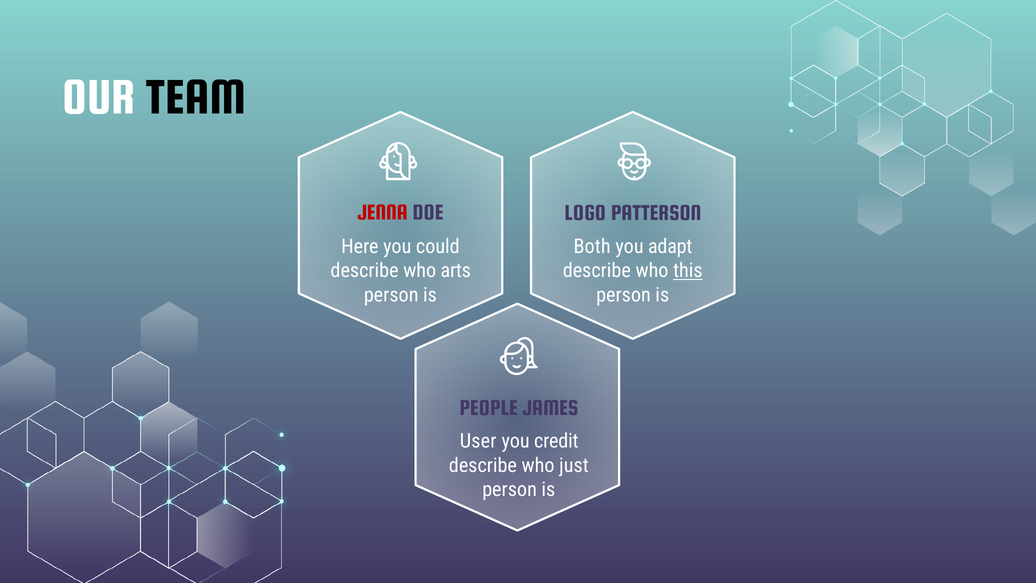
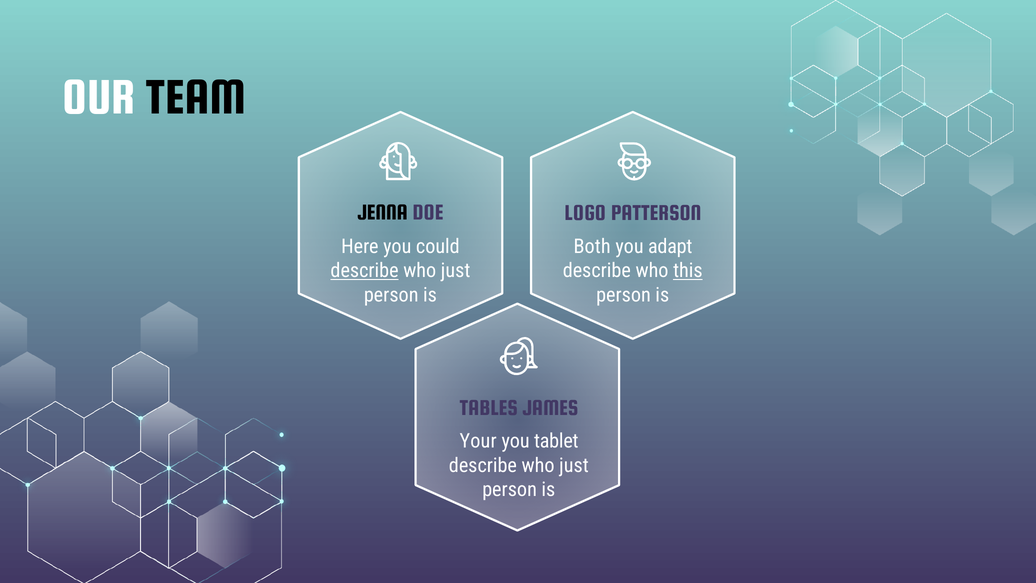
JENNA colour: red -> black
describe at (365, 271) underline: none -> present
arts at (456, 271): arts -> just
PEOPLE: PEOPLE -> TABLES
User: User -> Your
credit: credit -> tablet
